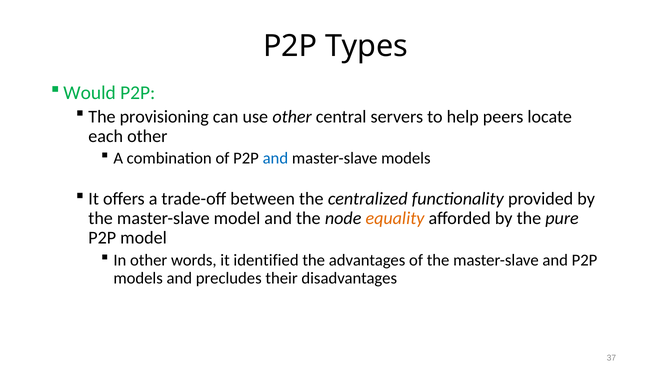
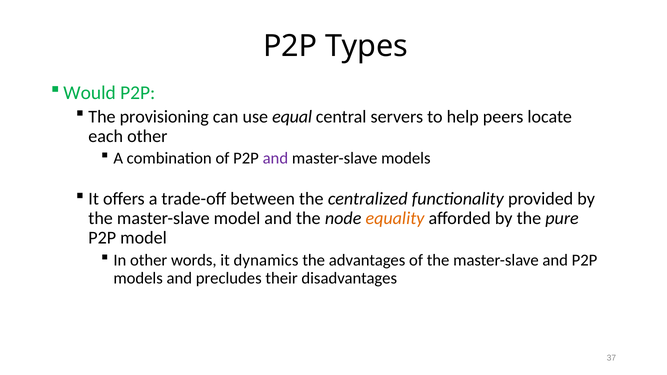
use other: other -> equal
and at (275, 158) colour: blue -> purple
identified: identified -> dynamics
